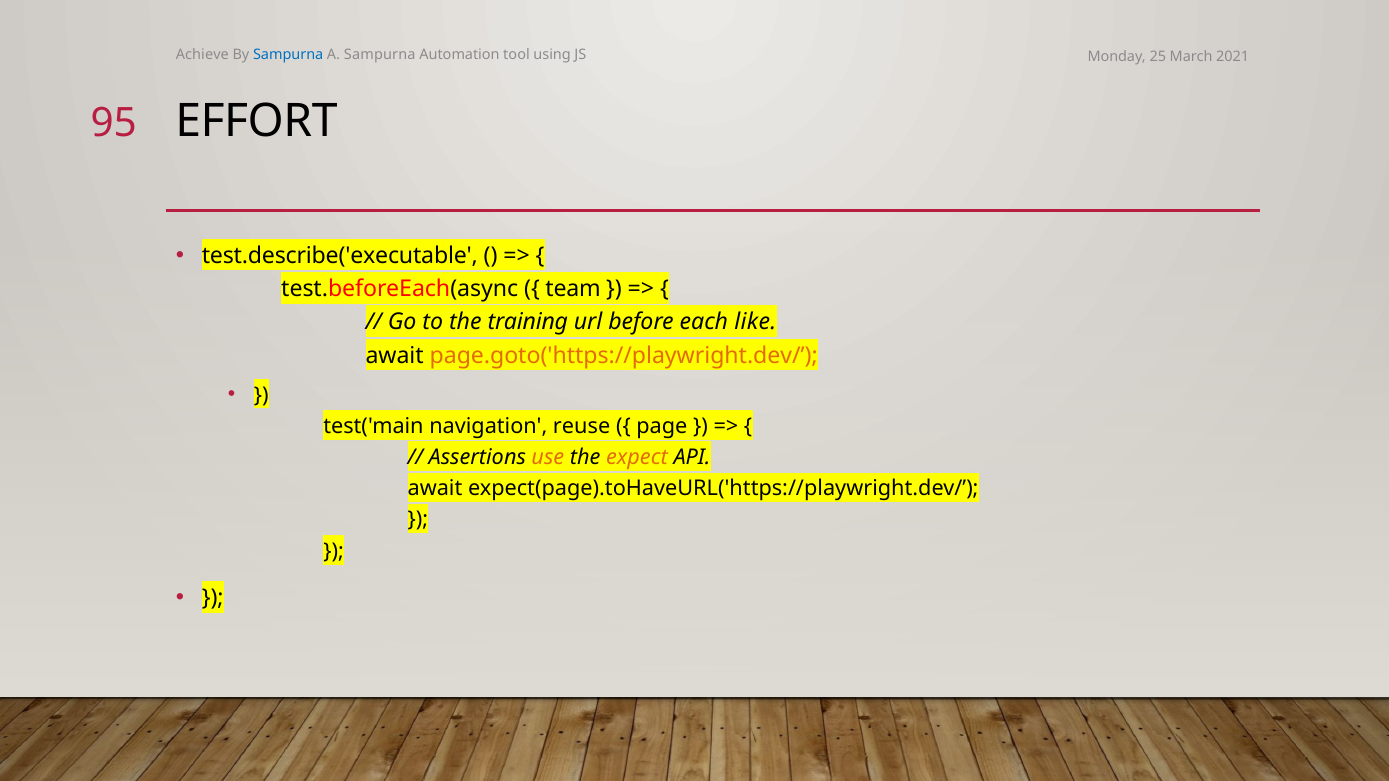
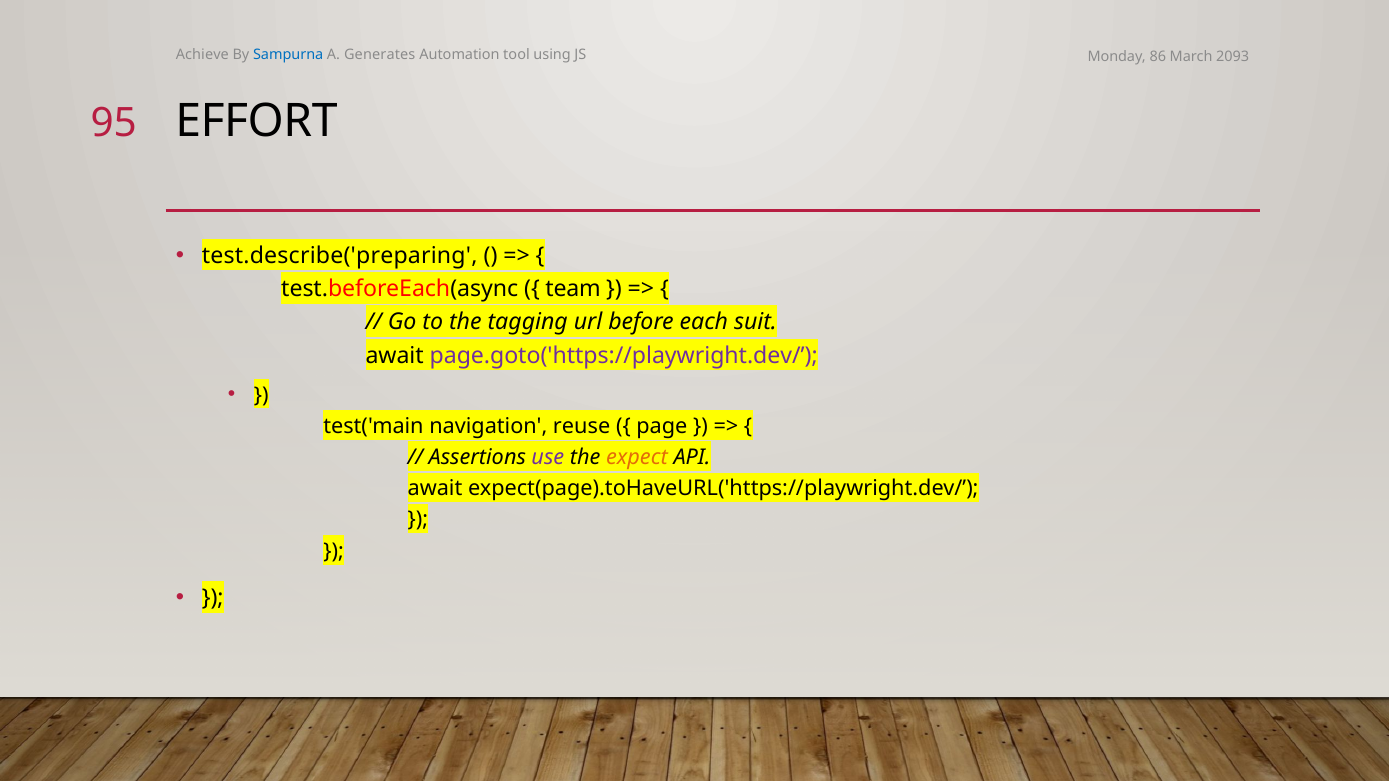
A Sampurna: Sampurna -> Generates
25: 25 -> 86
2021: 2021 -> 2093
test.describe('executable: test.describe('executable -> test.describe('preparing
training: training -> tagging
like: like -> suit
page.goto('https://playwright.dev/ colour: orange -> purple
use colour: orange -> purple
